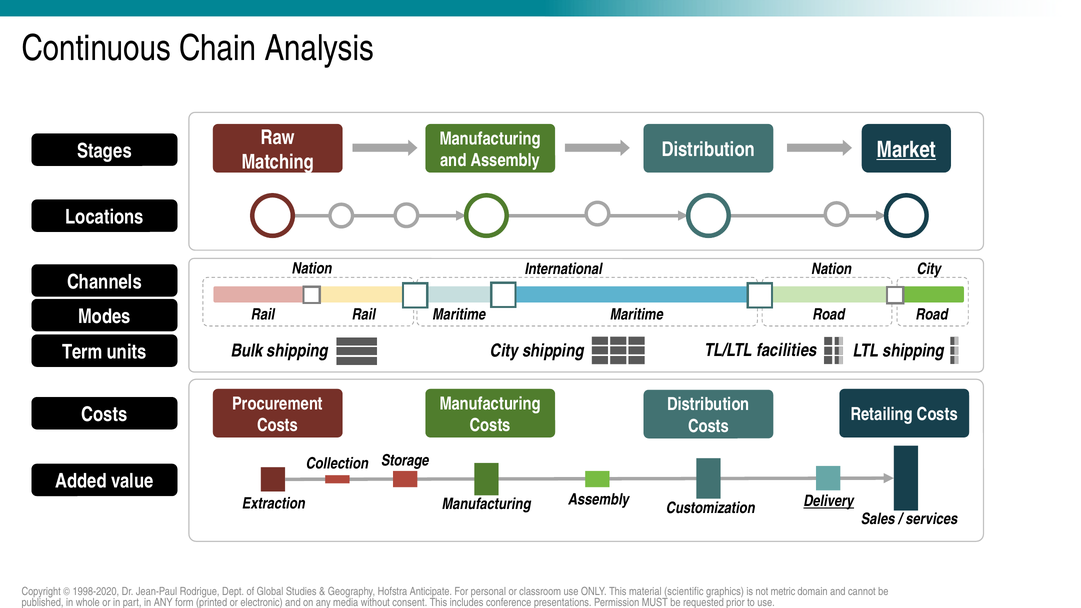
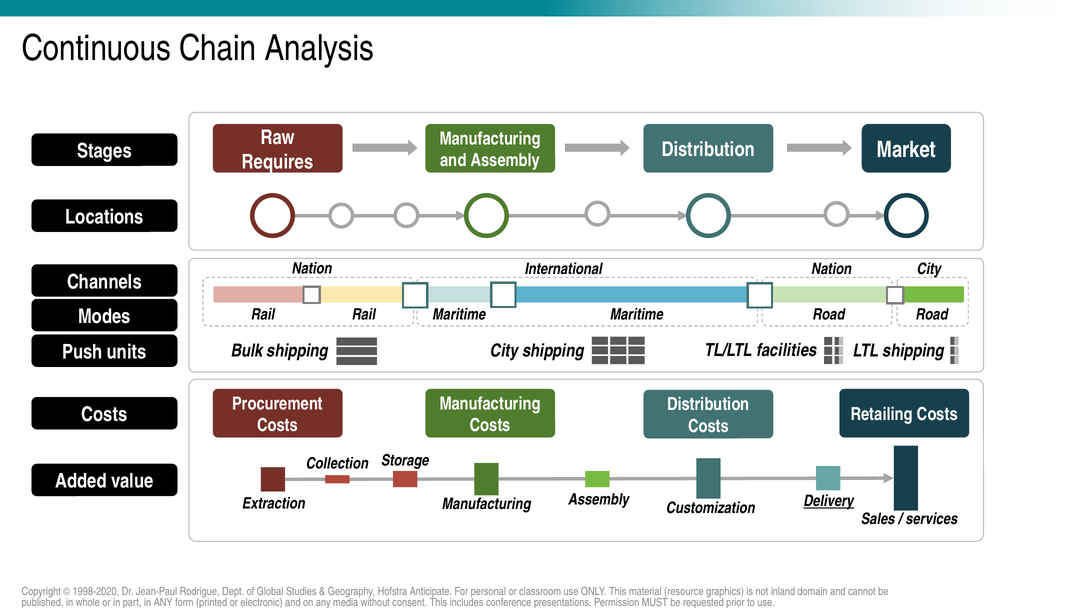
Market underline: present -> none
Matching: Matching -> Requires
Term: Term -> Push
scientific: scientific -> resource
metric: metric -> inland
